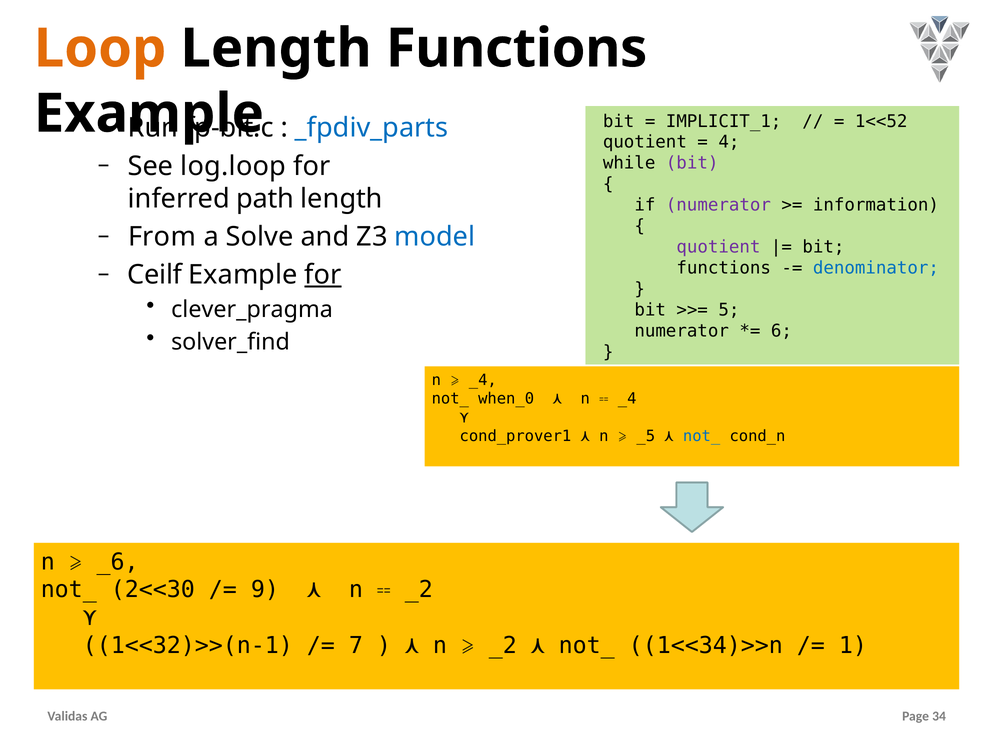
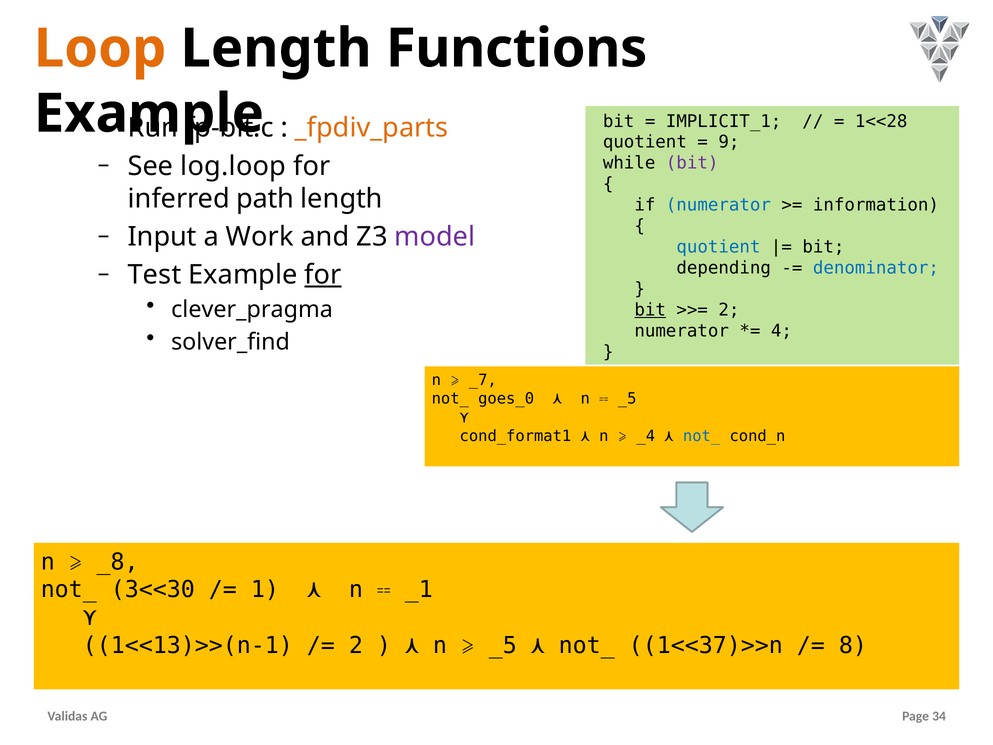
1<<52: 1<<52 -> 1<<28
_fpdiv_parts colour: blue -> orange
4: 4 -> 9
numerator at (718, 205) colour: purple -> blue
From: From -> Input
Solve: Solve -> Work
model colour: blue -> purple
quotient at (718, 247) colour: purple -> blue
functions at (724, 268): functions -> depending
Ceilf: Ceilf -> Test
bit at (650, 310) underline: none -> present
5 at (729, 310): 5 -> 2
6: 6 -> 4
_4 at (483, 380): _4 -> _7
when_0: when_0 -> goes_0
_4 at (627, 399): _4 -> _5
cond_prover1: cond_prover1 -> cond_format1
_5: _5 -> _4
_6: _6 -> _8
2<<30: 2<<30 -> 3<<30
9: 9 -> 1
_2 at (419, 590): _2 -> _1
1<<32)>>(n-1: 1<<32)>>(n-1 -> 1<<13)>>(n-1
7 at (356, 645): 7 -> 2
_2 at (503, 645): _2 -> _5
1<<34)>>n: 1<<34)>>n -> 1<<37)>>n
1: 1 -> 8
